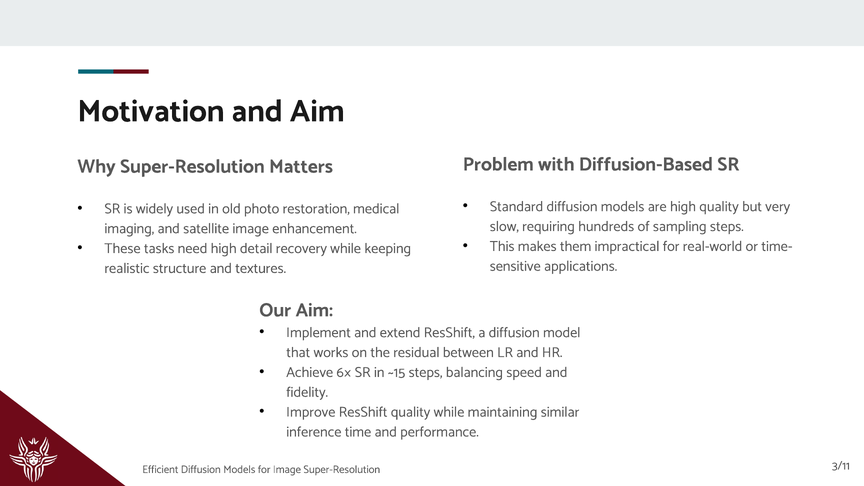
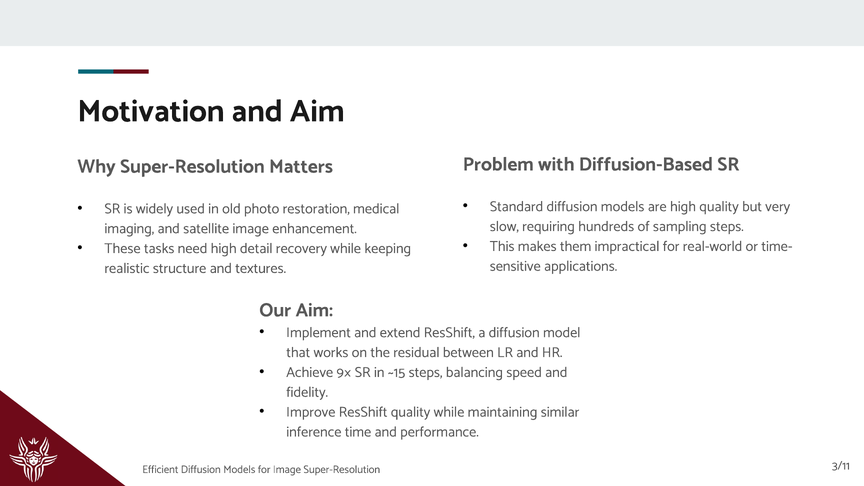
6×: 6× -> 9×
